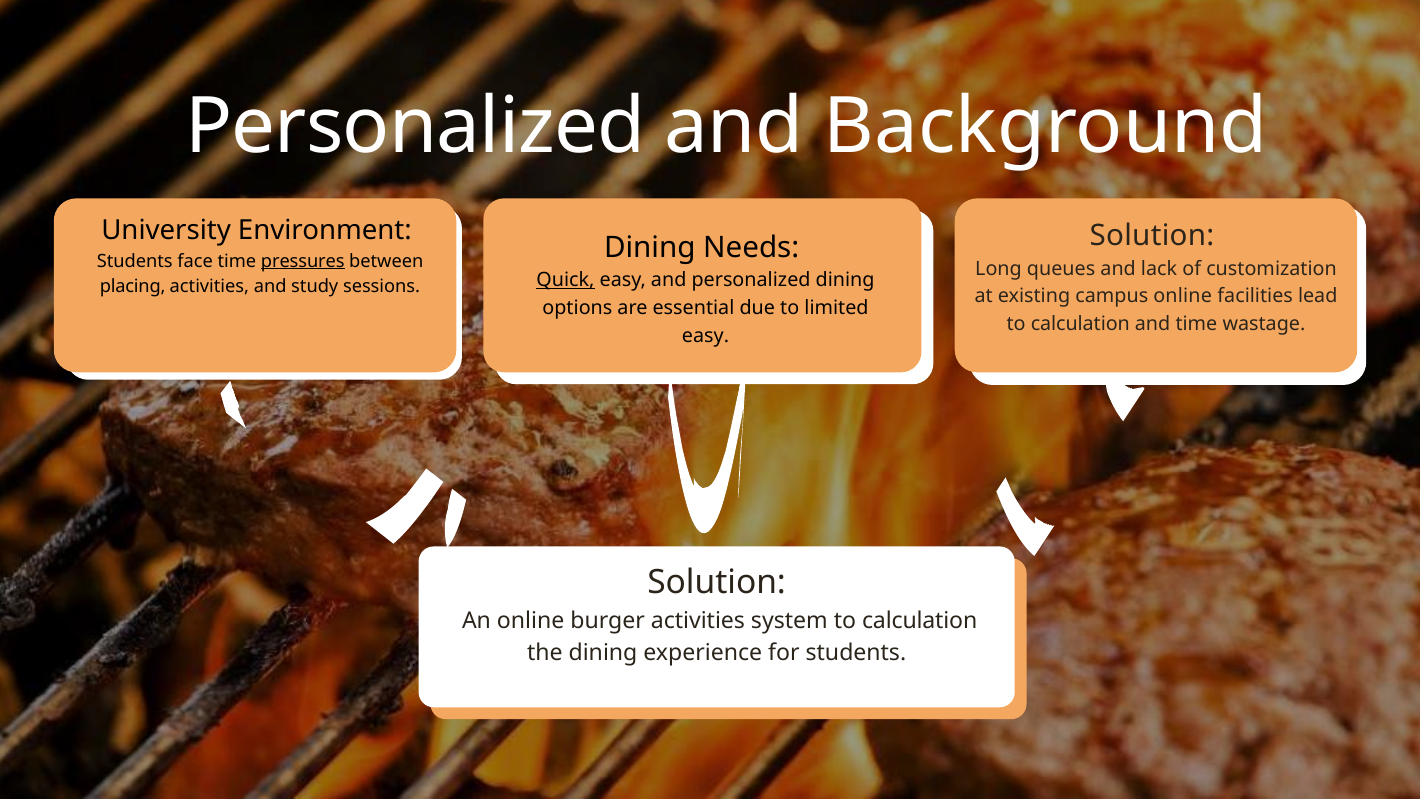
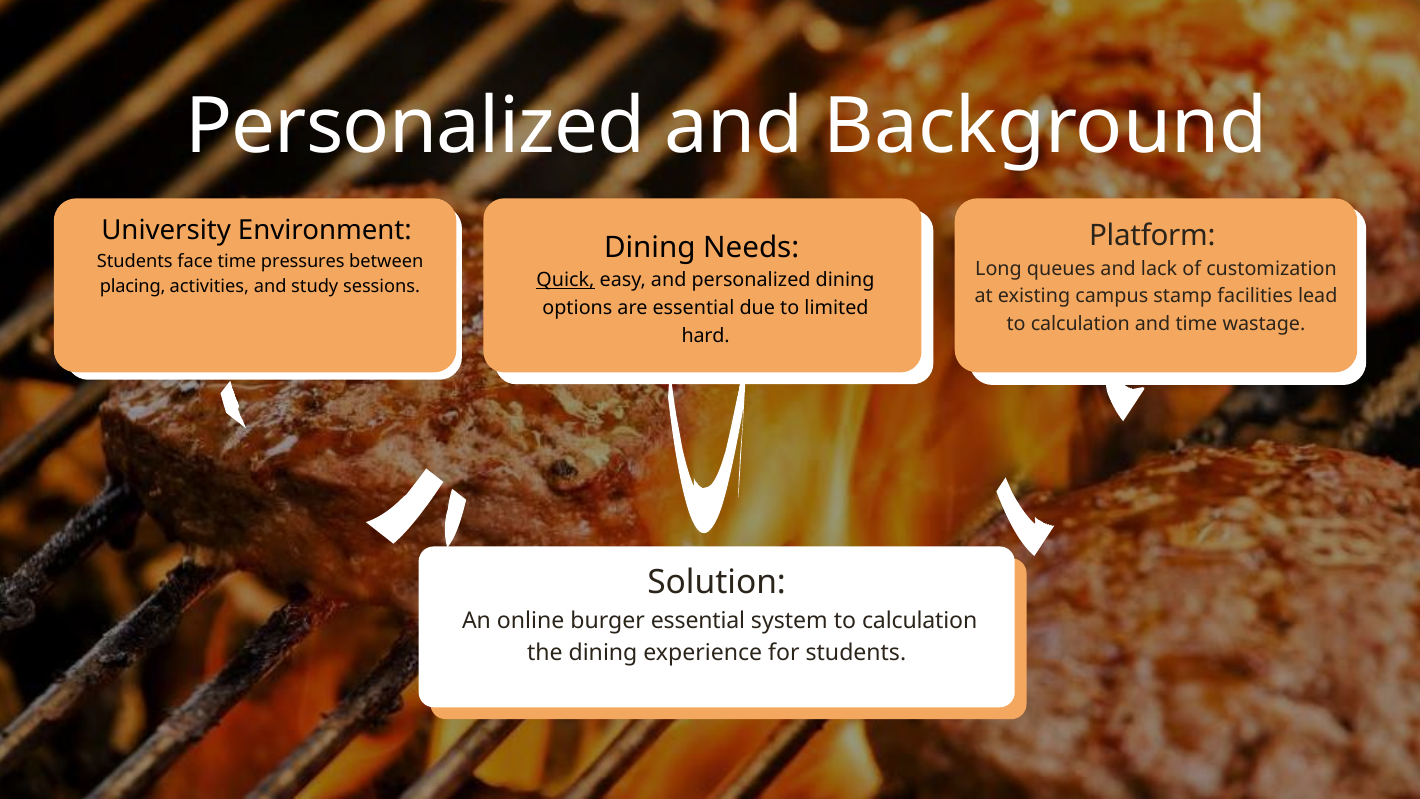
Solution at (1152, 236): Solution -> Platform
pressures underline: present -> none
campus online: online -> stamp
easy at (706, 335): easy -> hard
burger activities: activities -> essential
